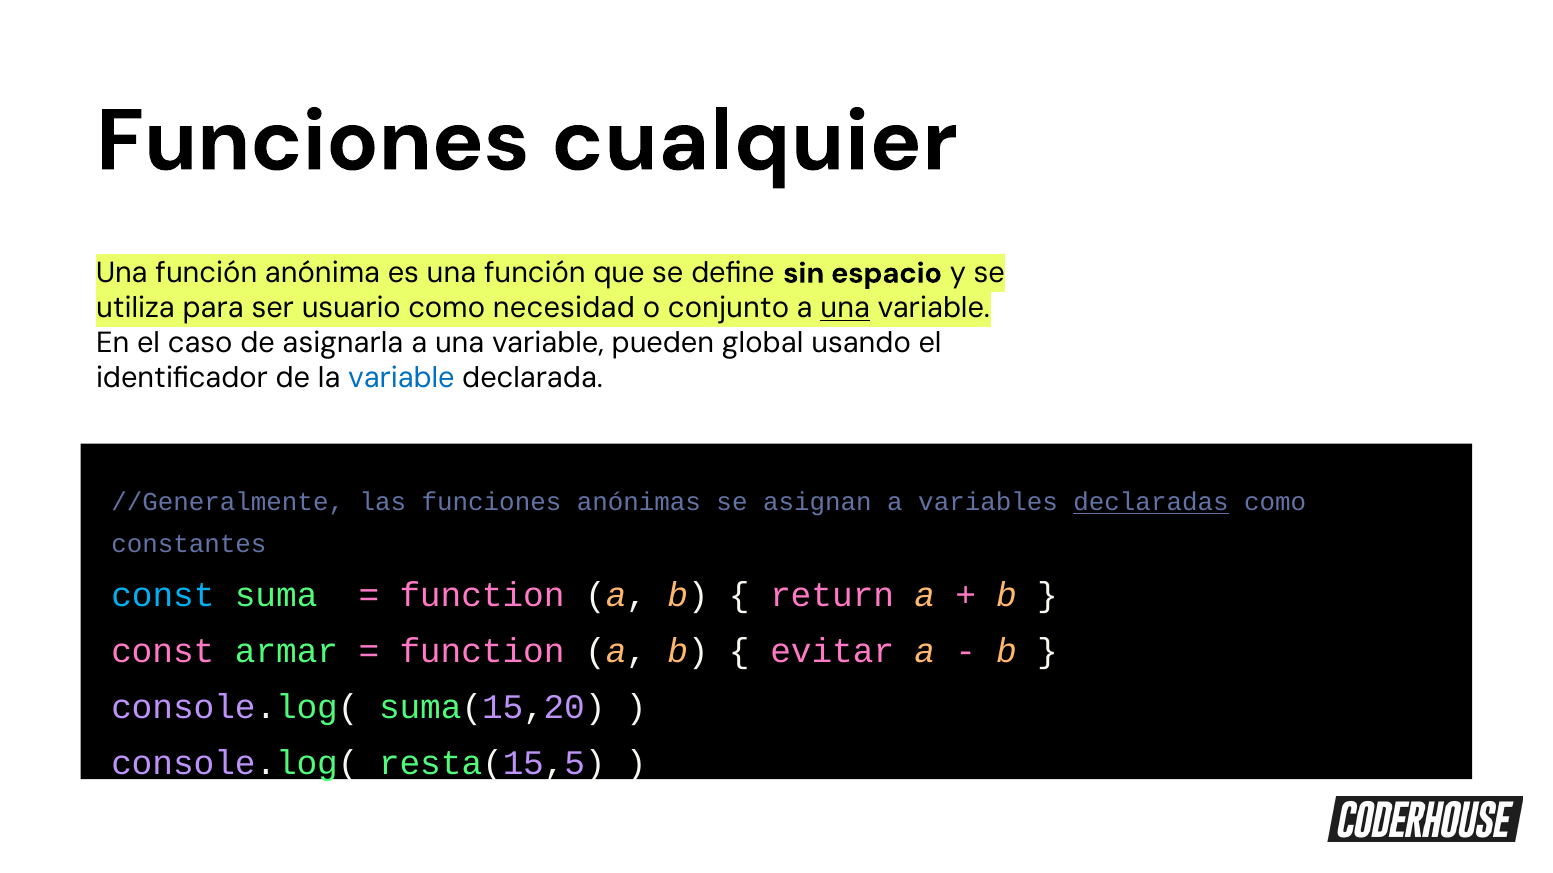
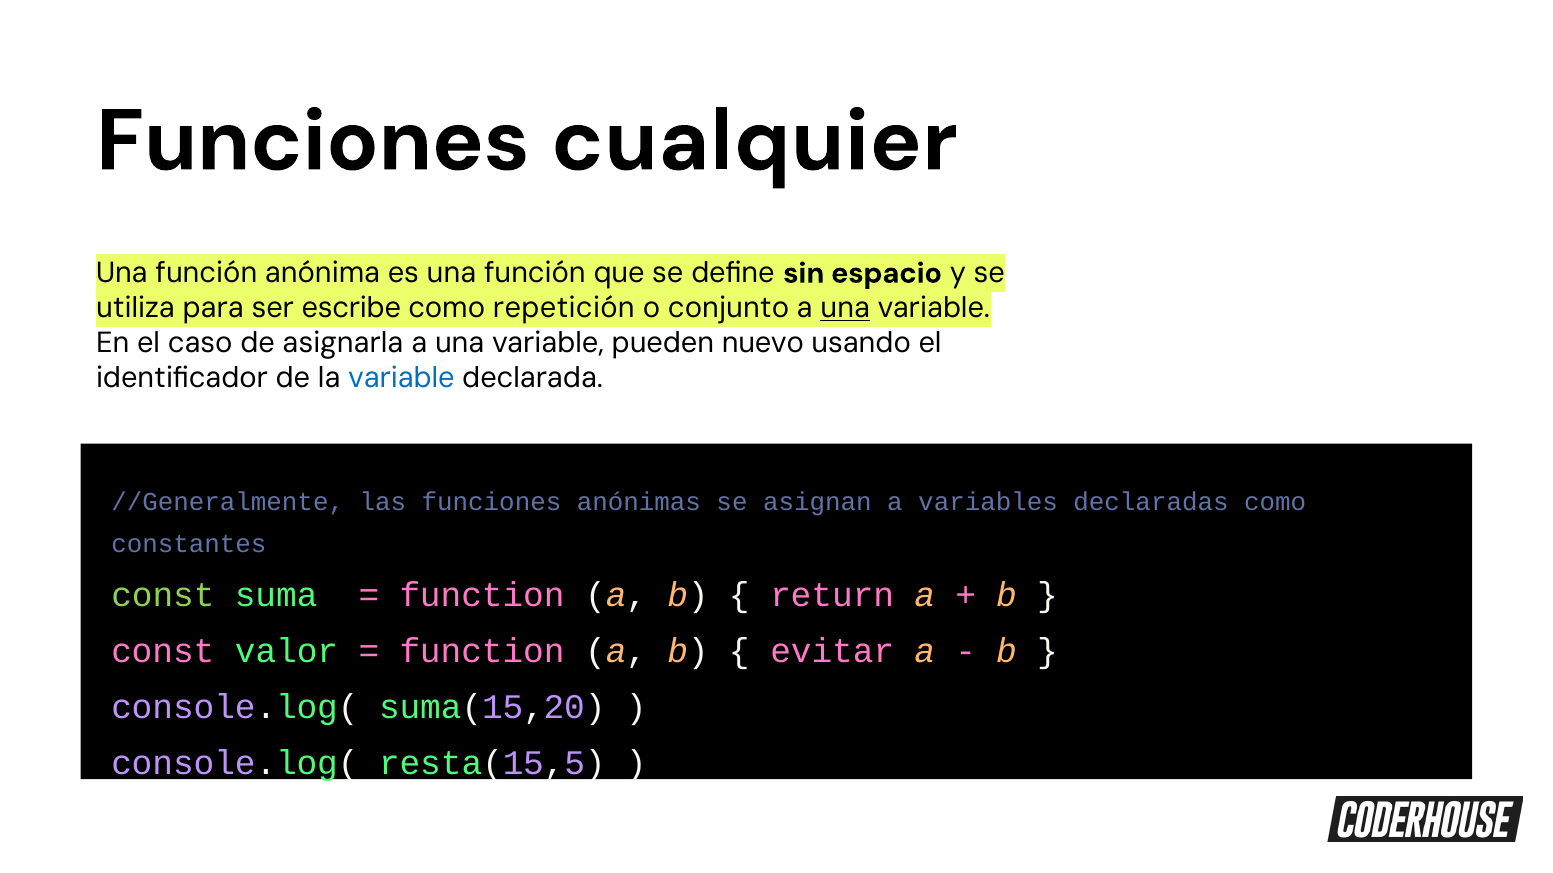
usuario: usuario -> escribe
necesidad: necesidad -> repetición
global: global -> nuevo
declaradas underline: present -> none
const at (163, 596) colour: light blue -> light green
armar: armar -> valor
